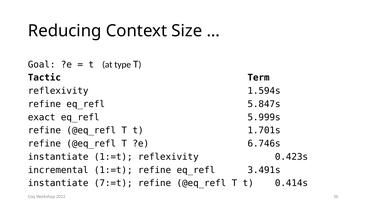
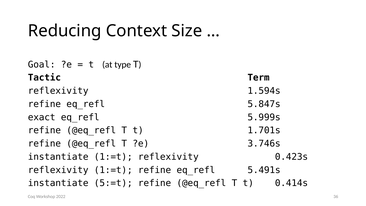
6.746s: 6.746s -> 3.746s
incremental at (58, 170): incremental -> reflexivity
3.491s: 3.491s -> 5.491s
7:=t: 7:=t -> 5:=t
